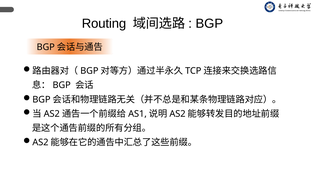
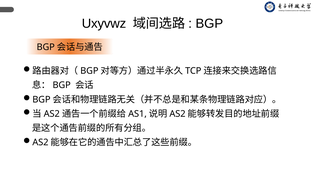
Routing: Routing -> Uxyvwz
